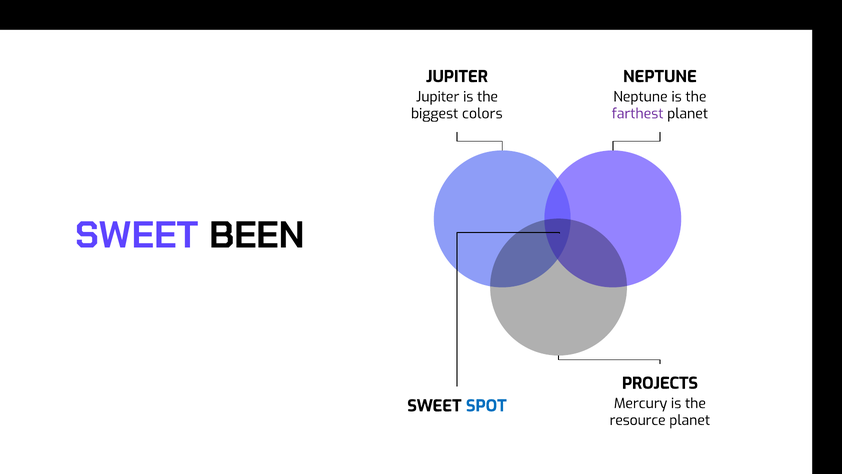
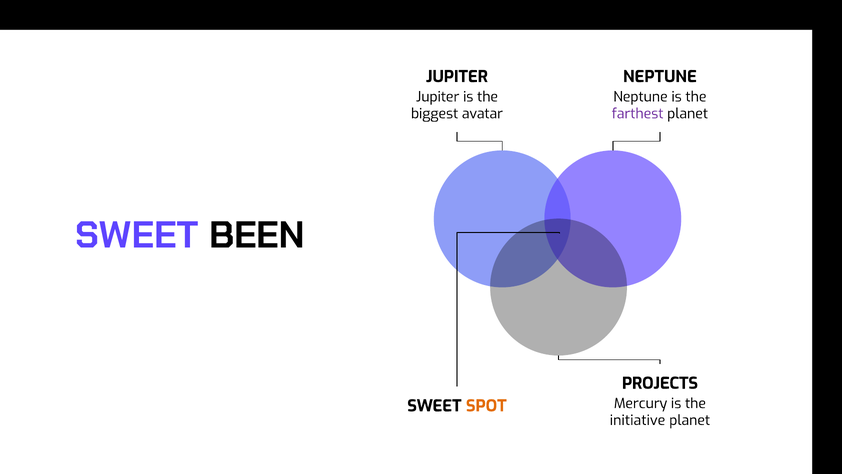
colors: colors -> avatar
SPOT colour: blue -> orange
resource: resource -> initiative
